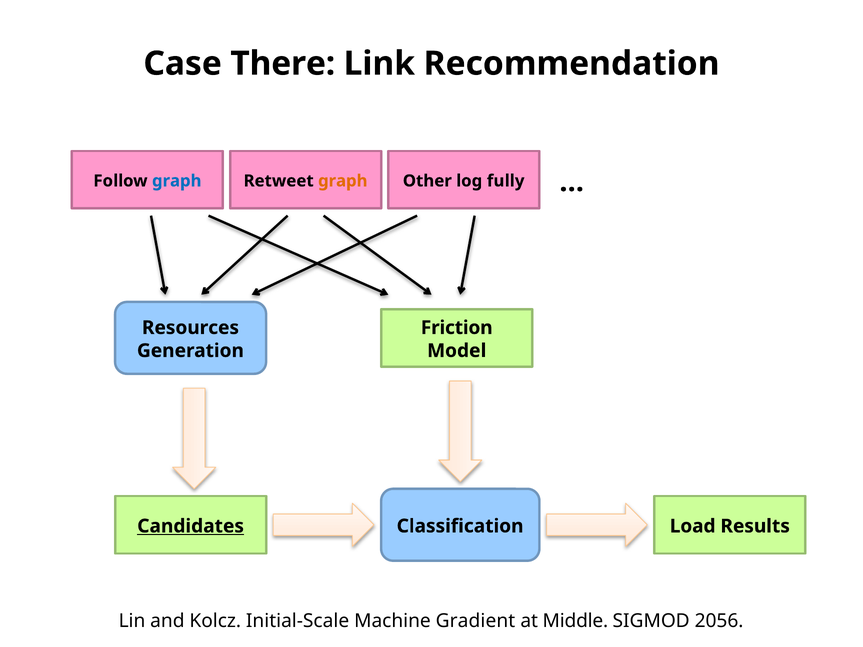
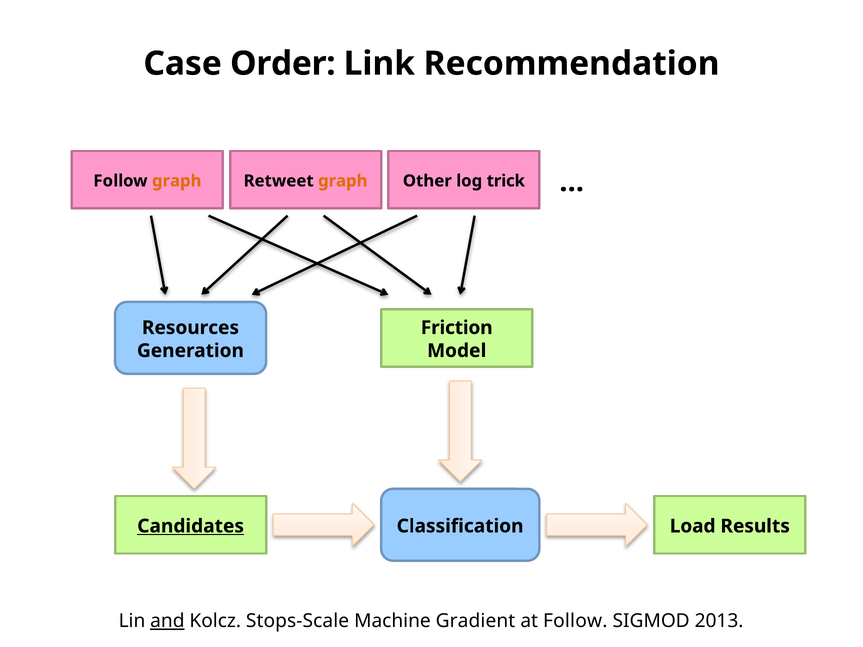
There: There -> Order
graph at (177, 181) colour: blue -> orange
fully: fully -> trick
and underline: none -> present
Initial-Scale: Initial-Scale -> Stops-Scale
at Middle: Middle -> Follow
2056: 2056 -> 2013
